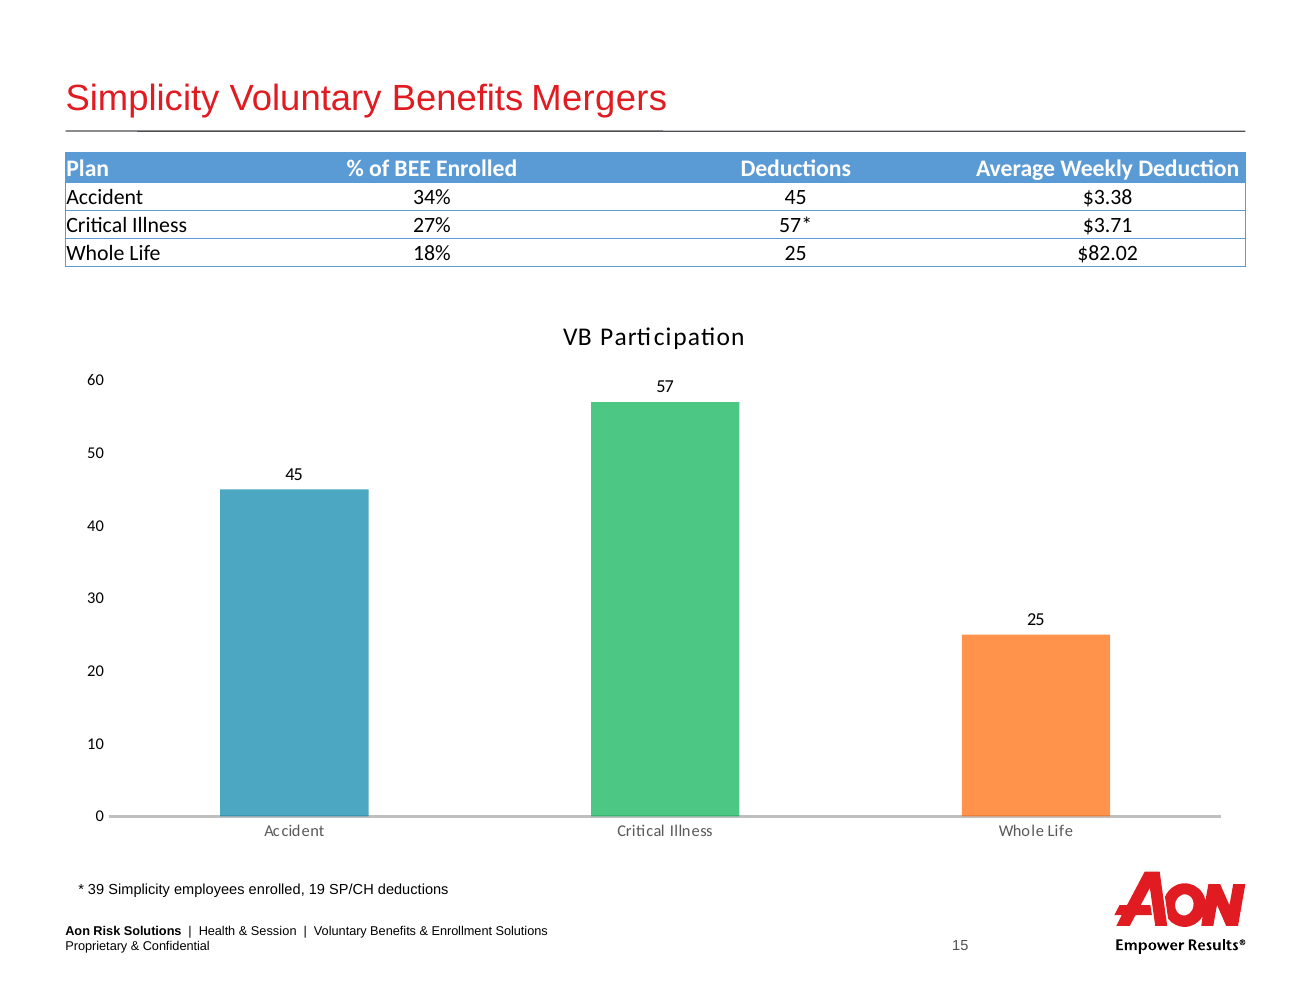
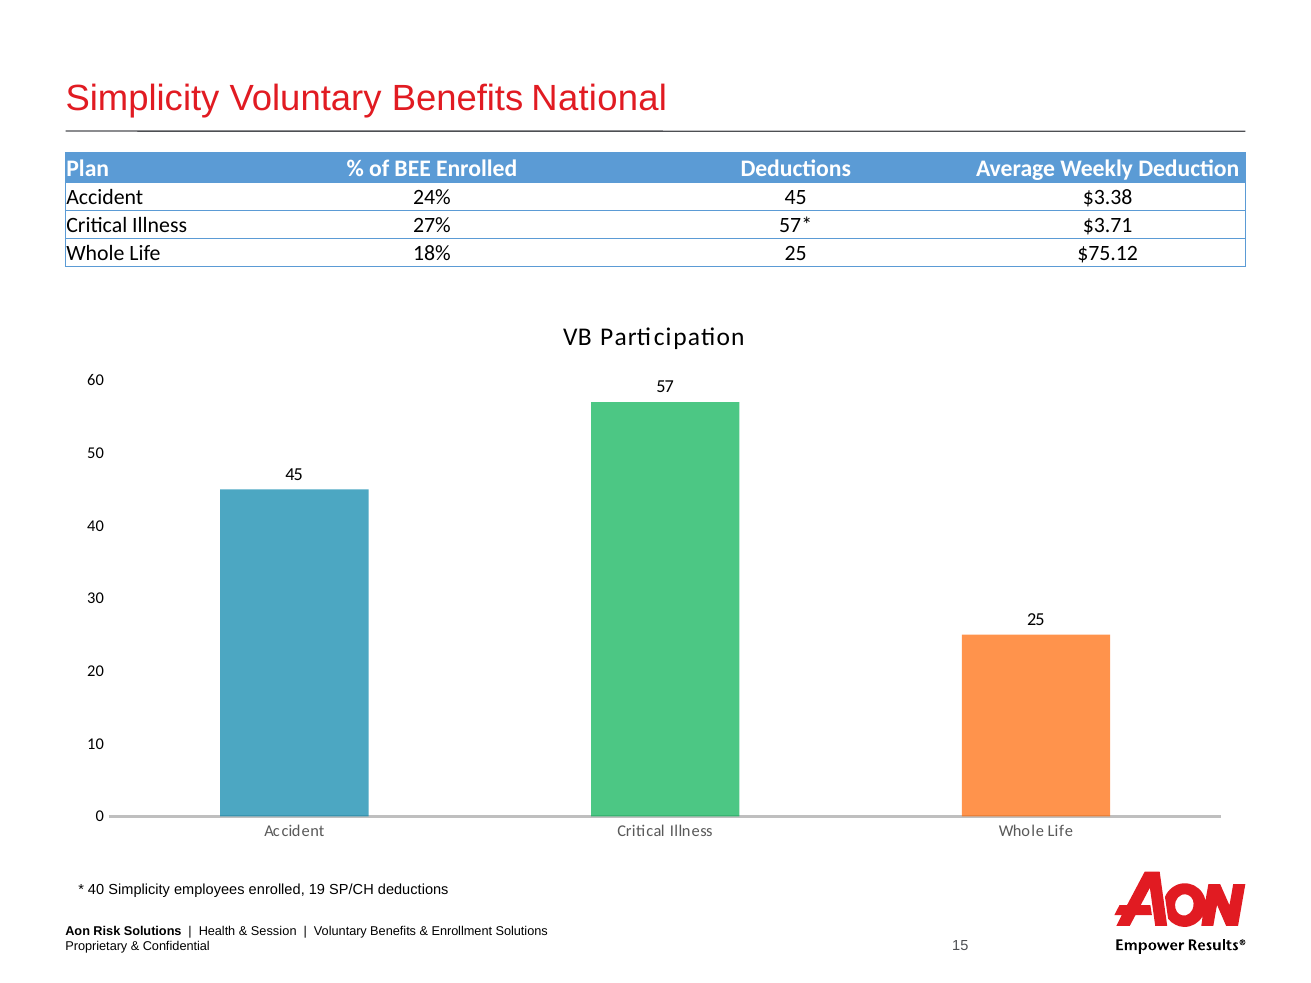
Mergers: Mergers -> National
34%: 34% -> 24%
$82.02: $82.02 -> $75.12
39 at (96, 890): 39 -> 40
